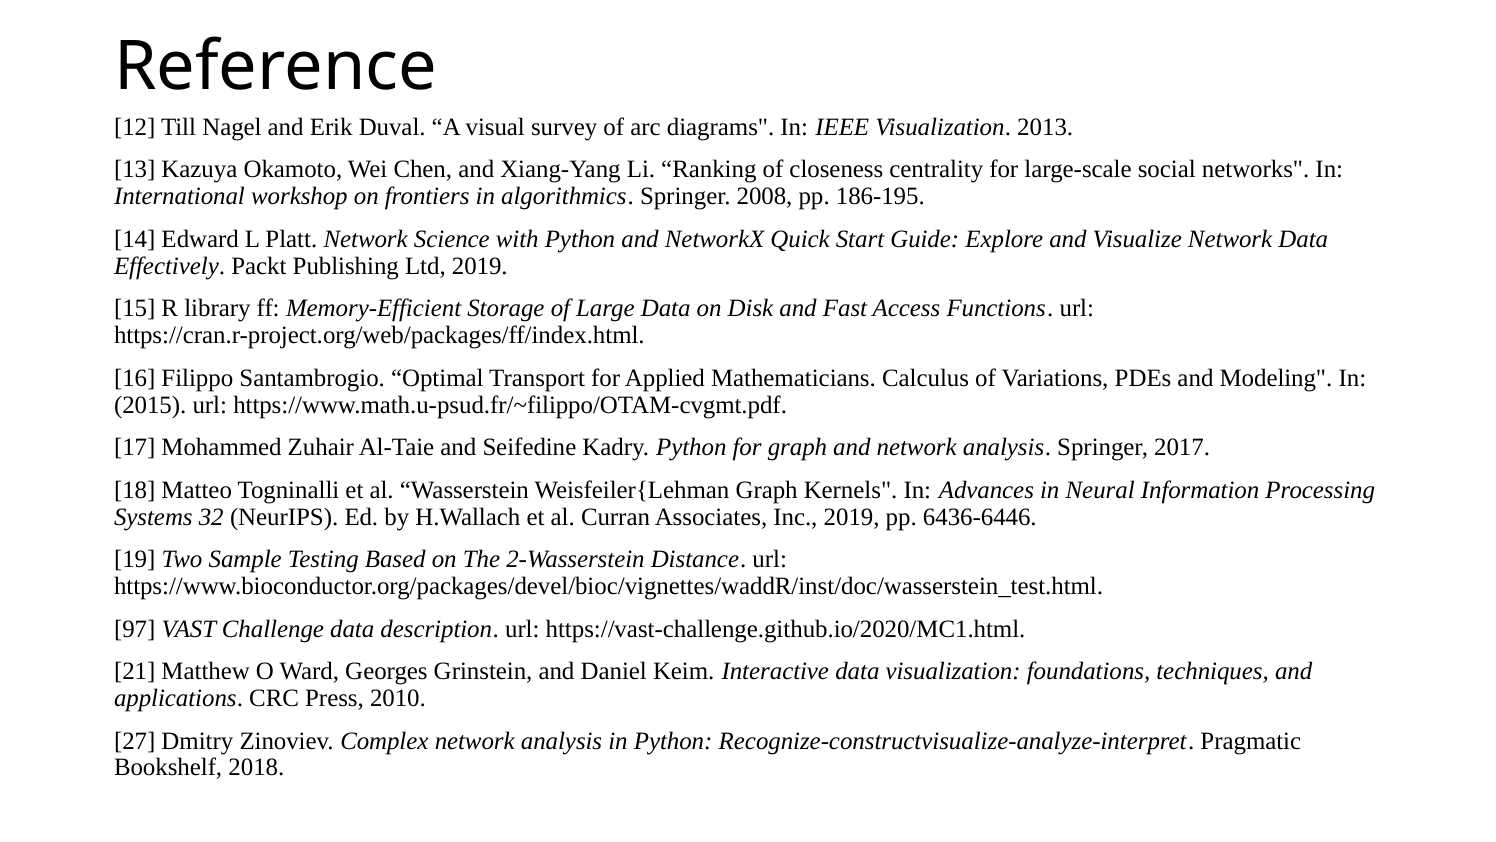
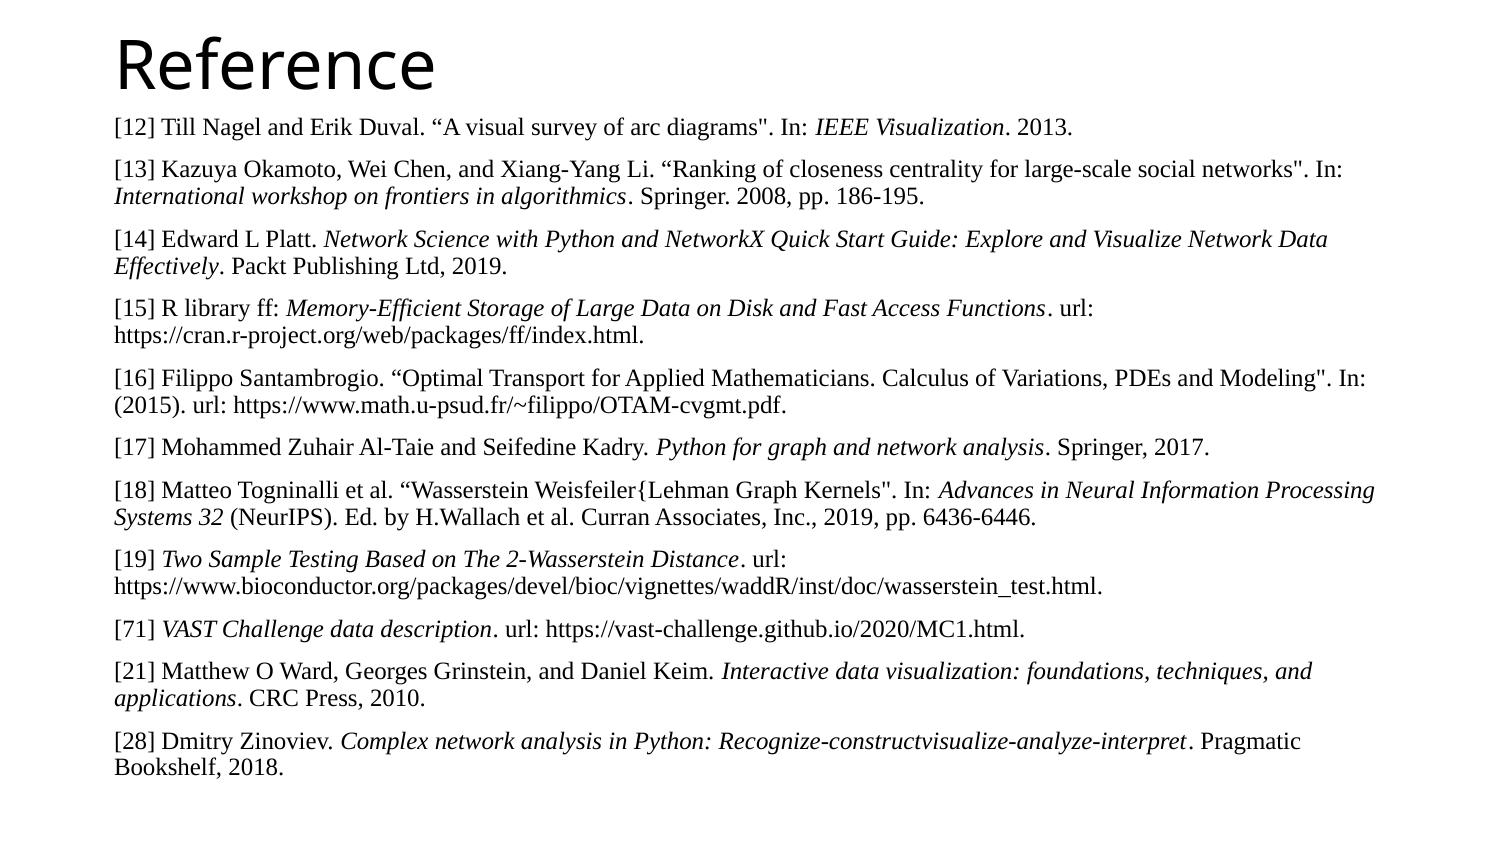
97: 97 -> 71
27: 27 -> 28
